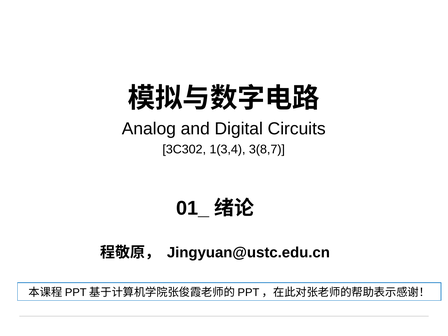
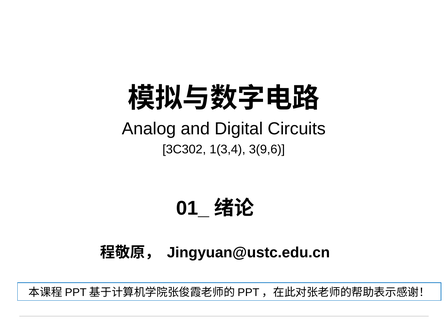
3(8,7: 3(8,7 -> 3(9,6
